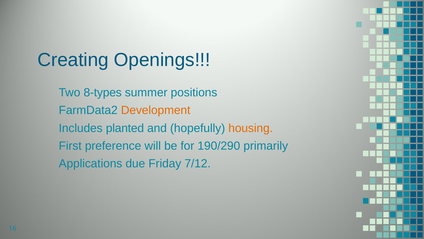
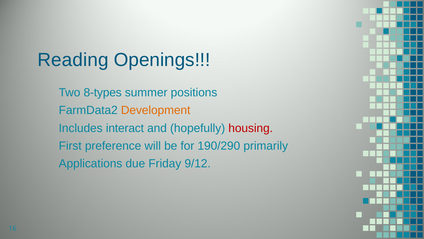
Creating: Creating -> Reading
planted: planted -> interact
housing colour: orange -> red
7/12: 7/12 -> 9/12
